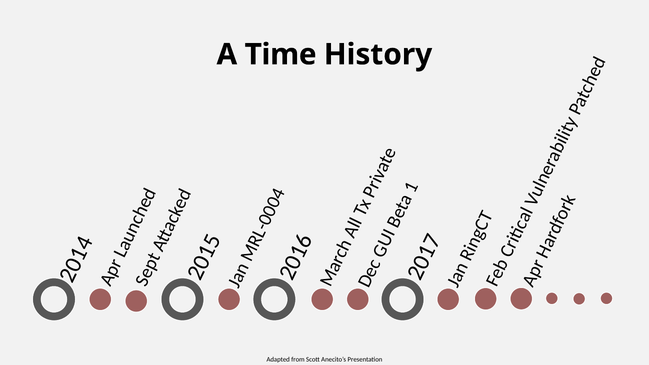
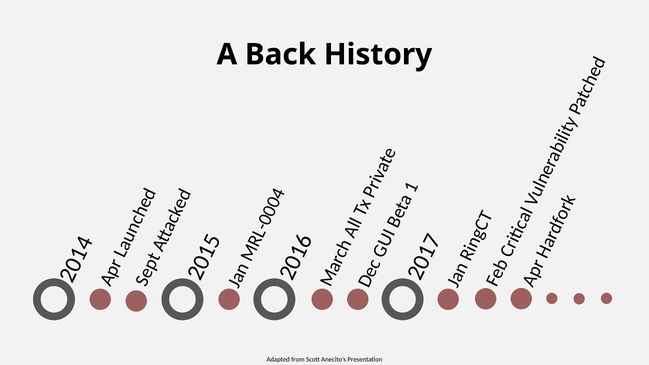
Time: Time -> Back
